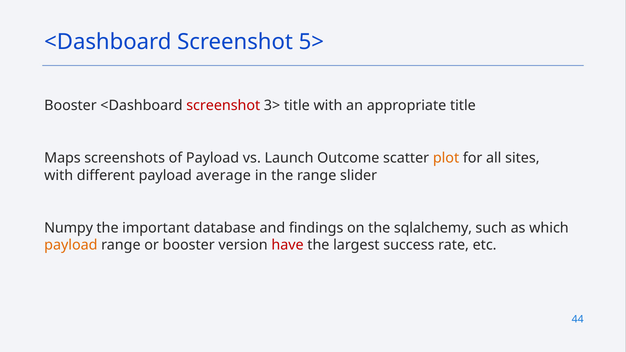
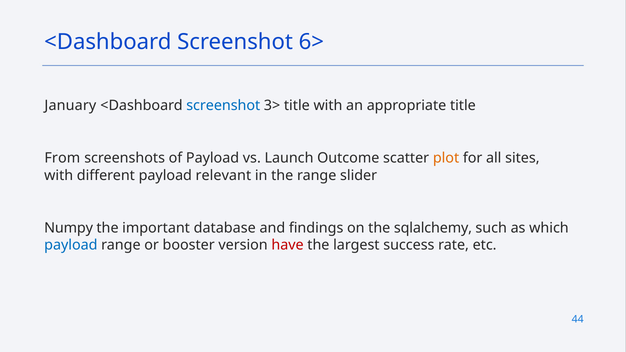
5>: 5> -> 6>
Booster at (70, 106): Booster -> January
screenshot at (223, 106) colour: red -> blue
Maps: Maps -> From
average: average -> relevant
payload at (71, 245) colour: orange -> blue
